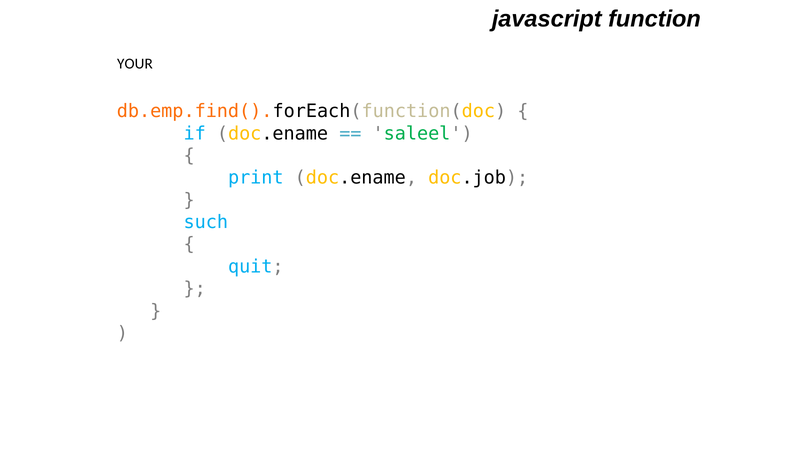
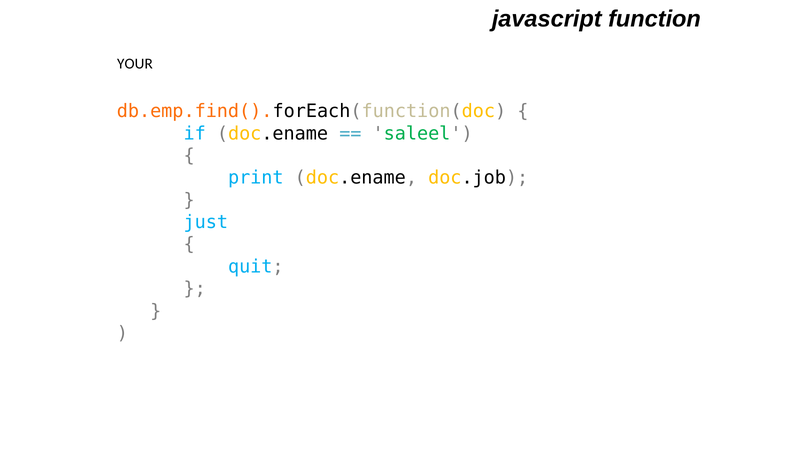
such: such -> just
